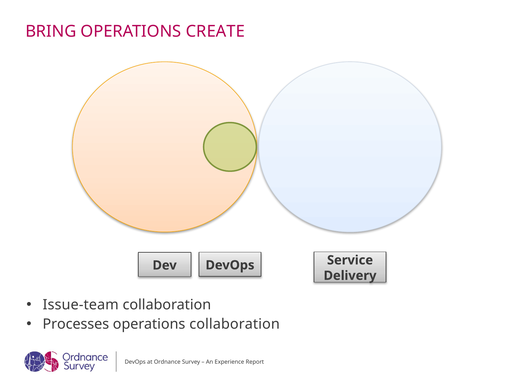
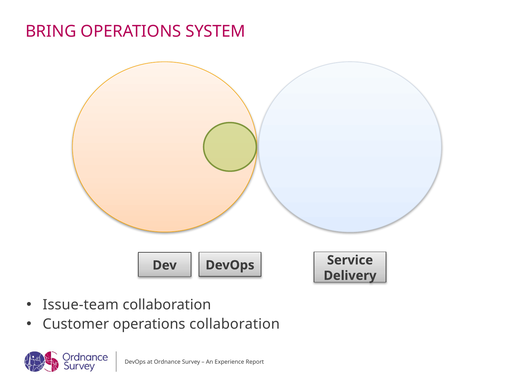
CREATE: CREATE -> SYSTEM
Processes: Processes -> Customer
